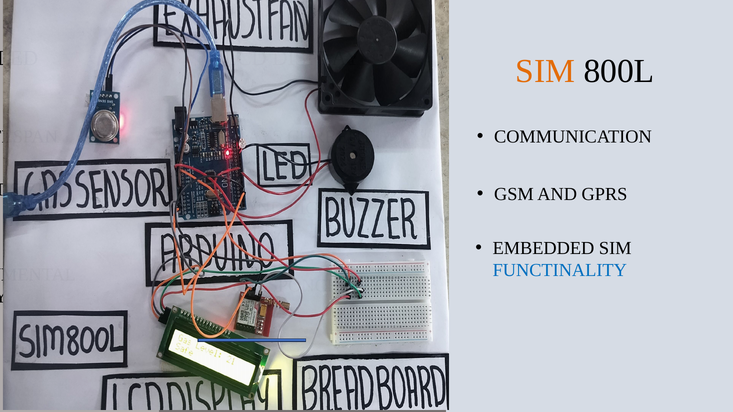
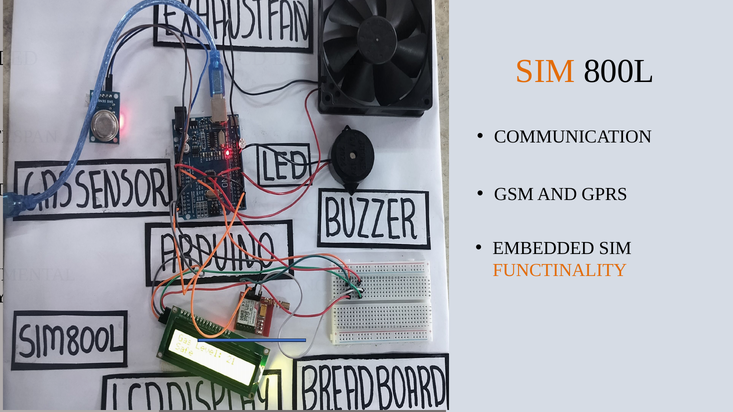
FUNCTINALITY colour: blue -> orange
